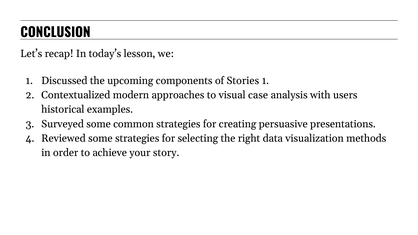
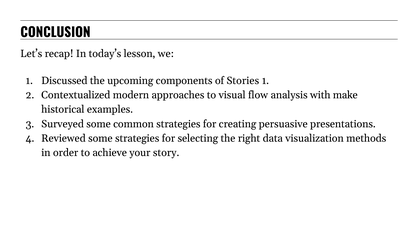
case: case -> flow
users: users -> make
